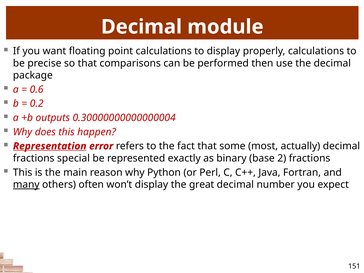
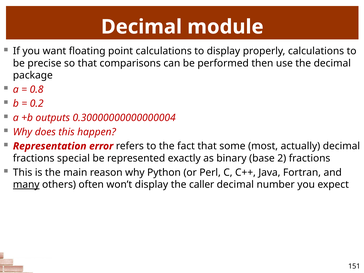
0.6: 0.6 -> 0.8
Representation underline: present -> none
great: great -> caller
